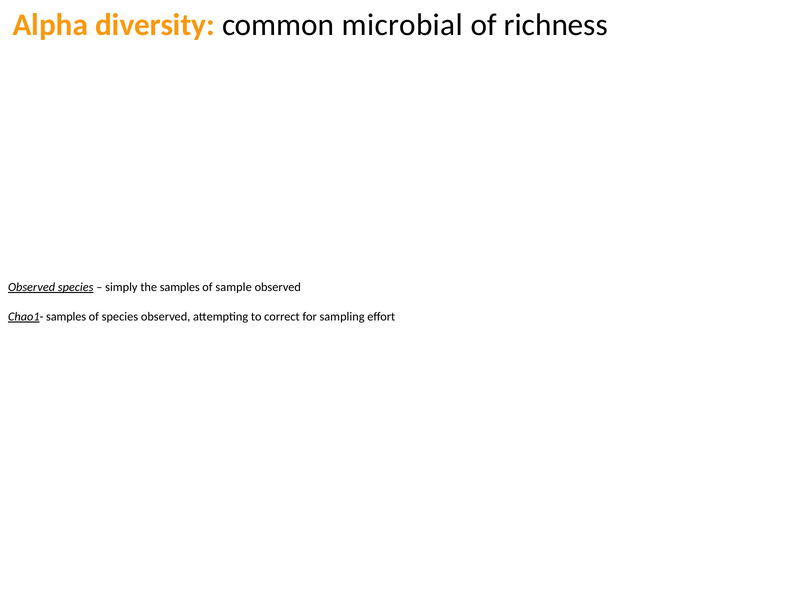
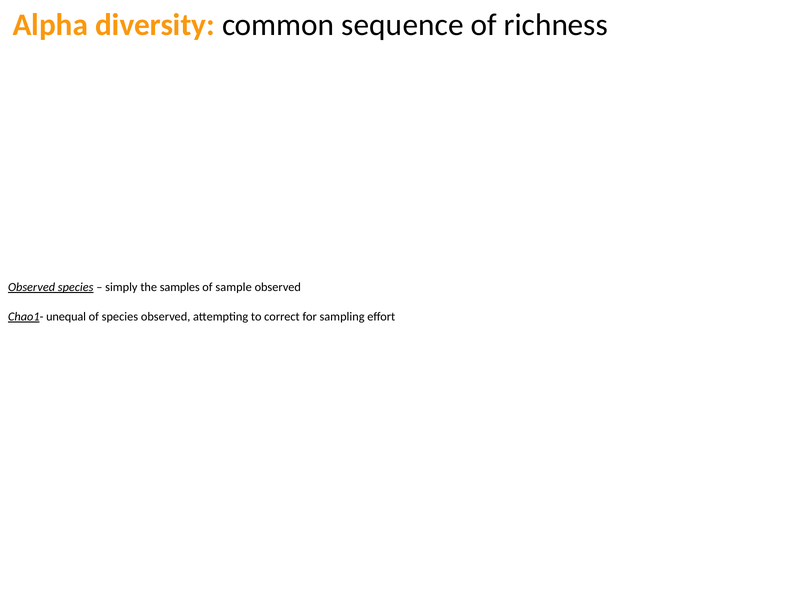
microbial: microbial -> sequence
Chao1- samples: samples -> unequal
